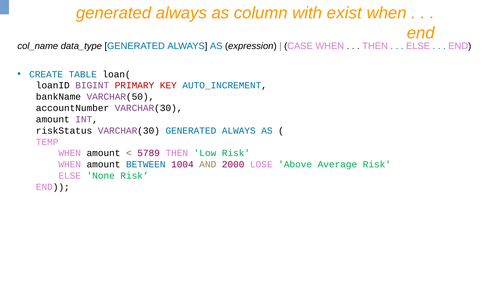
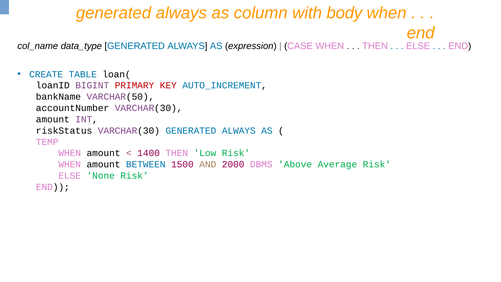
exist: exist -> body
5789: 5789 -> 1400
1004: 1004 -> 1500
LOSE: LOSE -> DBMS
